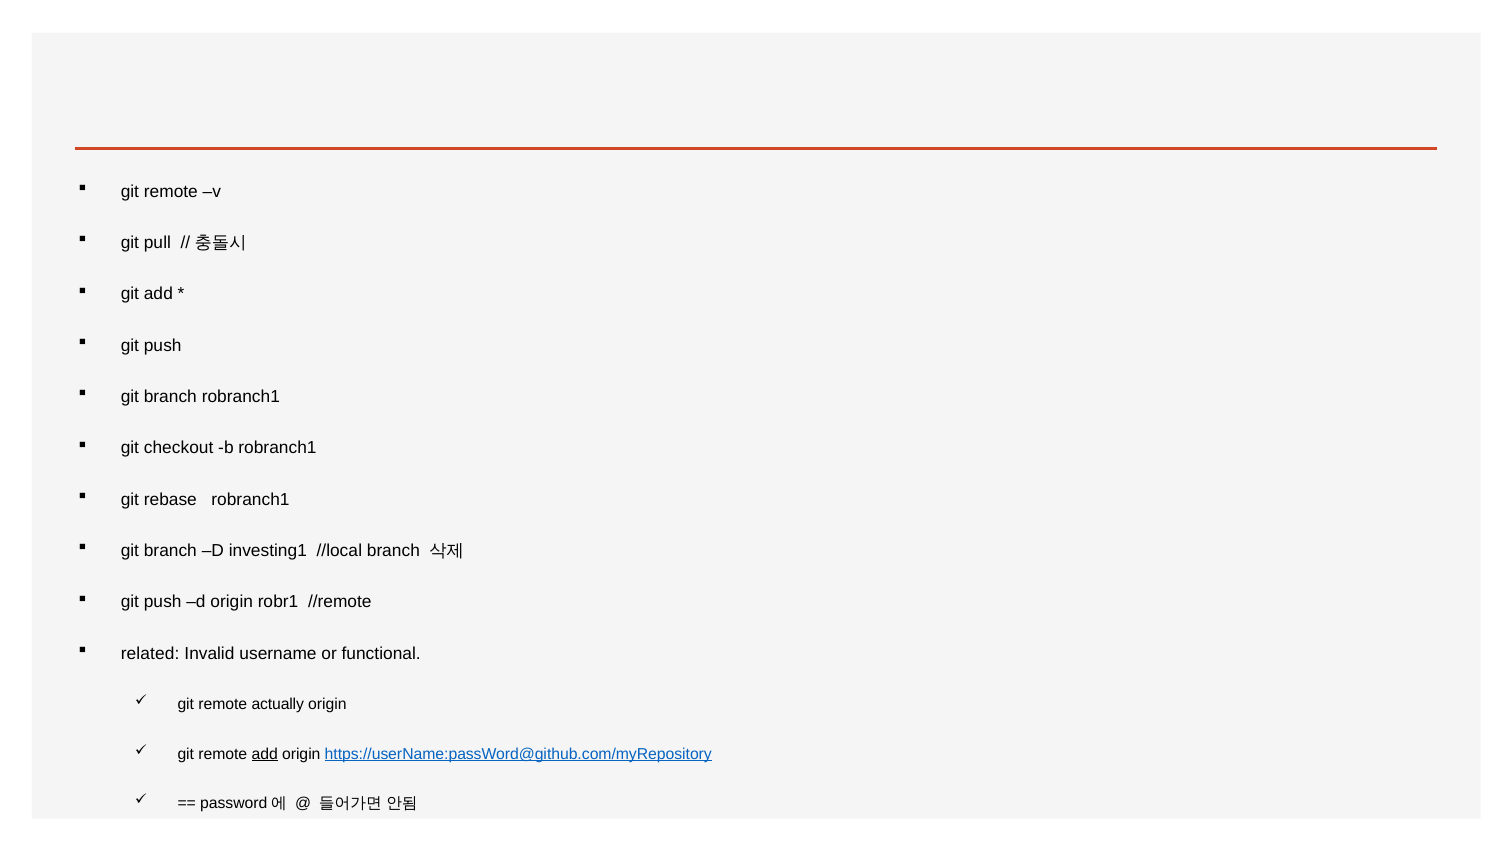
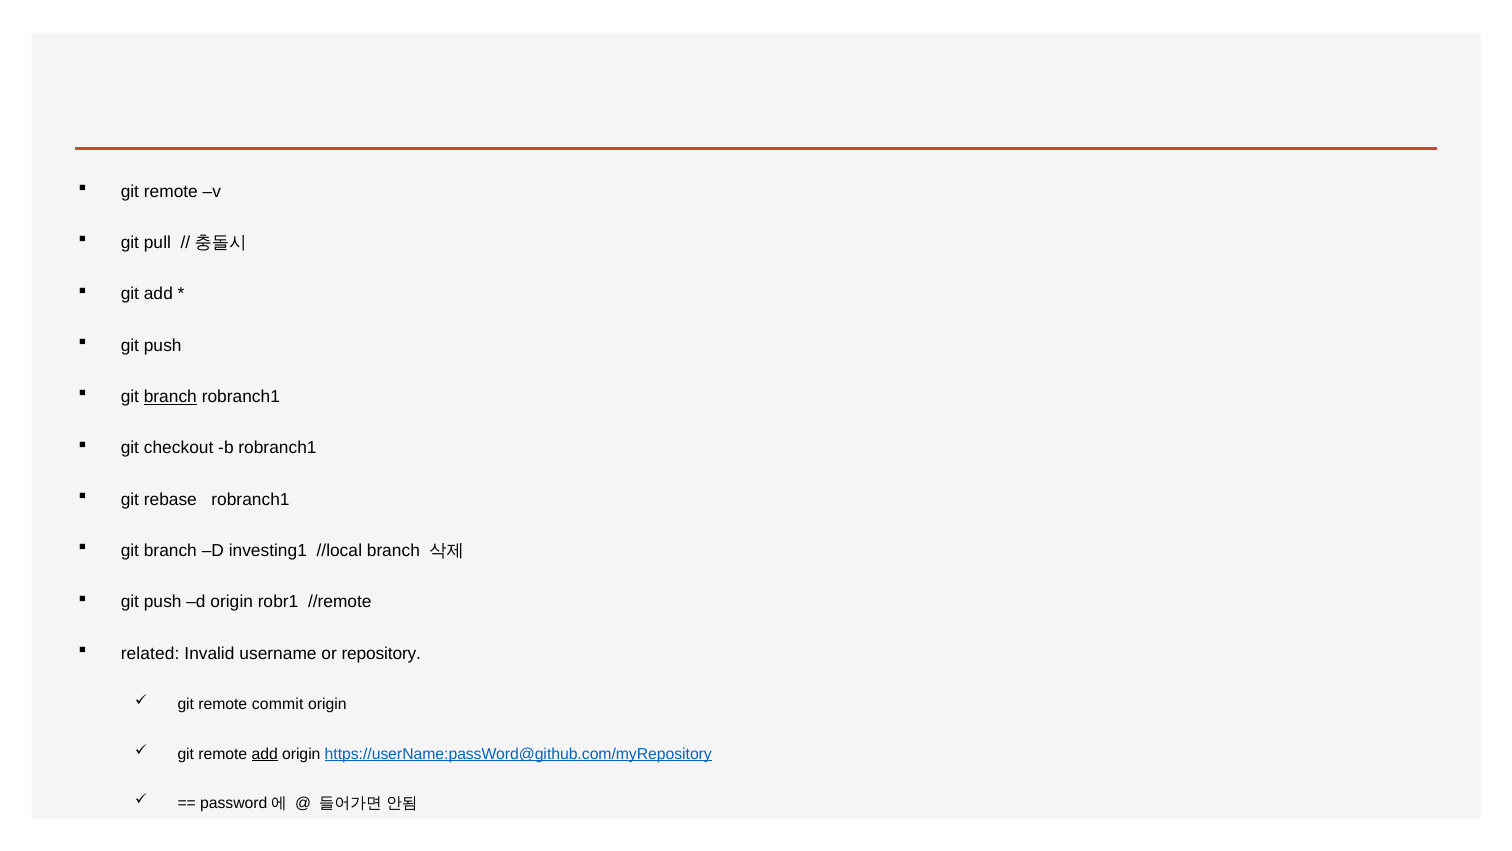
branch at (170, 396) underline: none -> present
functional: functional -> repository
actually: actually -> commit
